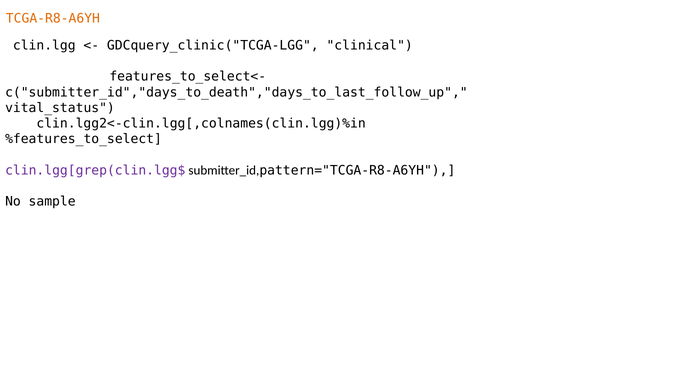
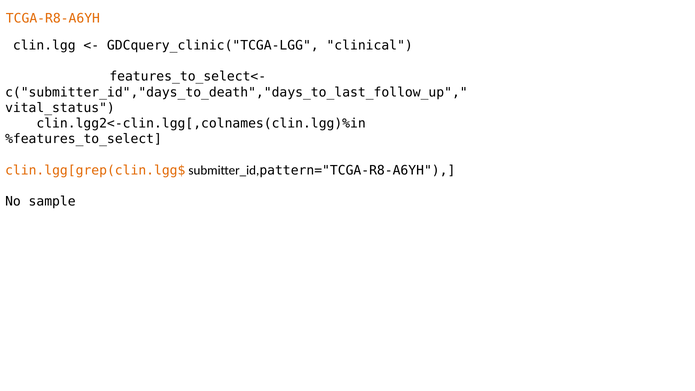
clin.lgg[grep(clin.lgg$ colour: purple -> orange
